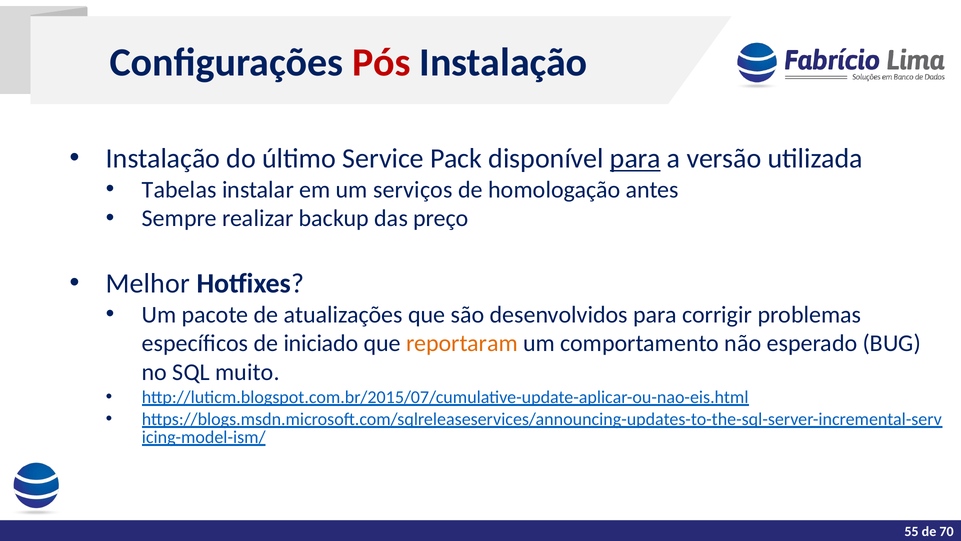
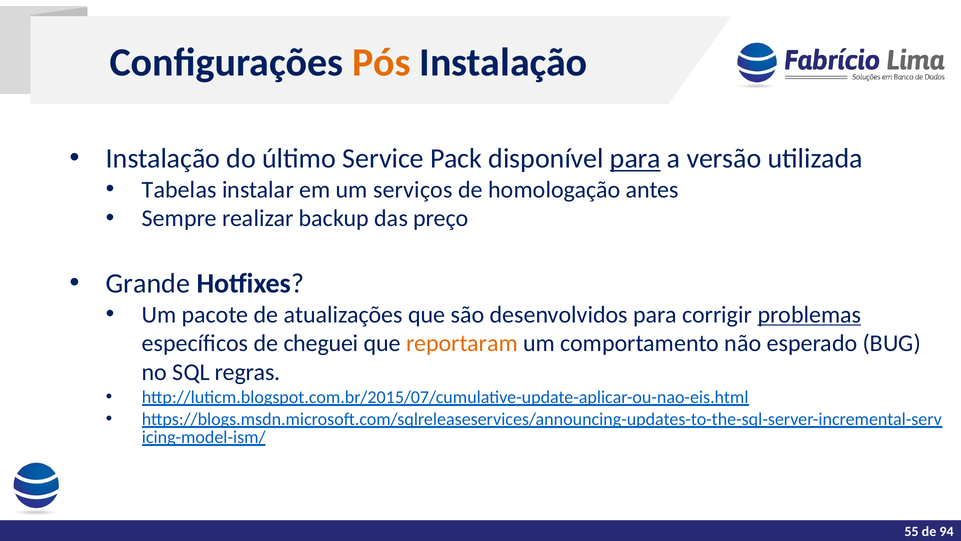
Pós colour: red -> orange
Melhor: Melhor -> Grande
problemas underline: none -> present
iniciado: iniciado -> cheguei
muito: muito -> regras
70: 70 -> 94
